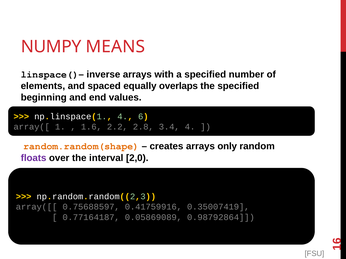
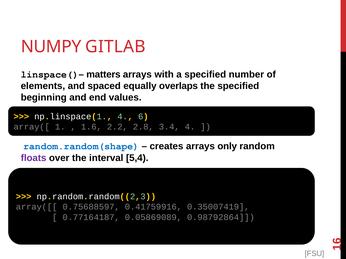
MEANS: MEANS -> GITLAB
inverse: inverse -> matters
random.random(shape colour: orange -> blue
2,0: 2,0 -> 5,4
